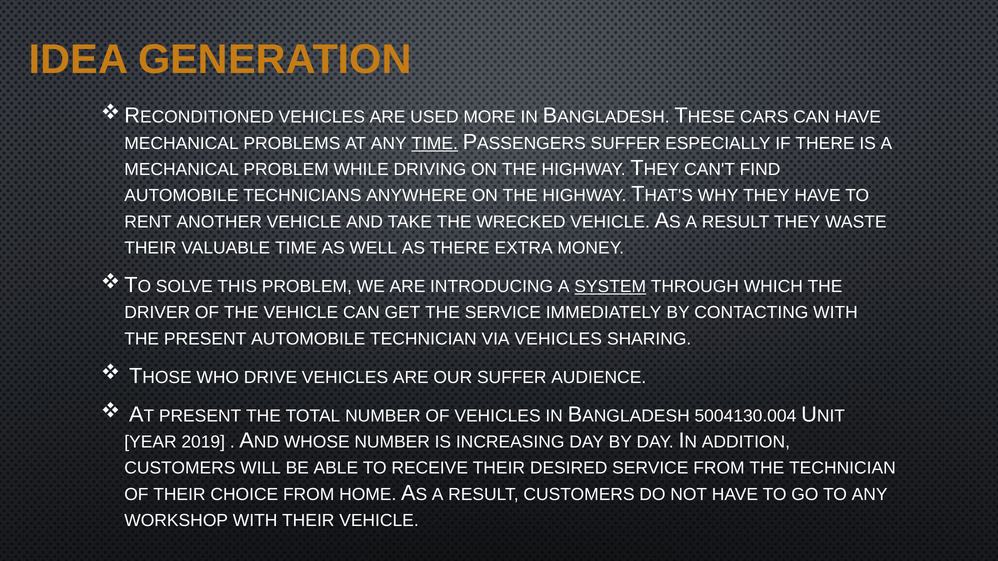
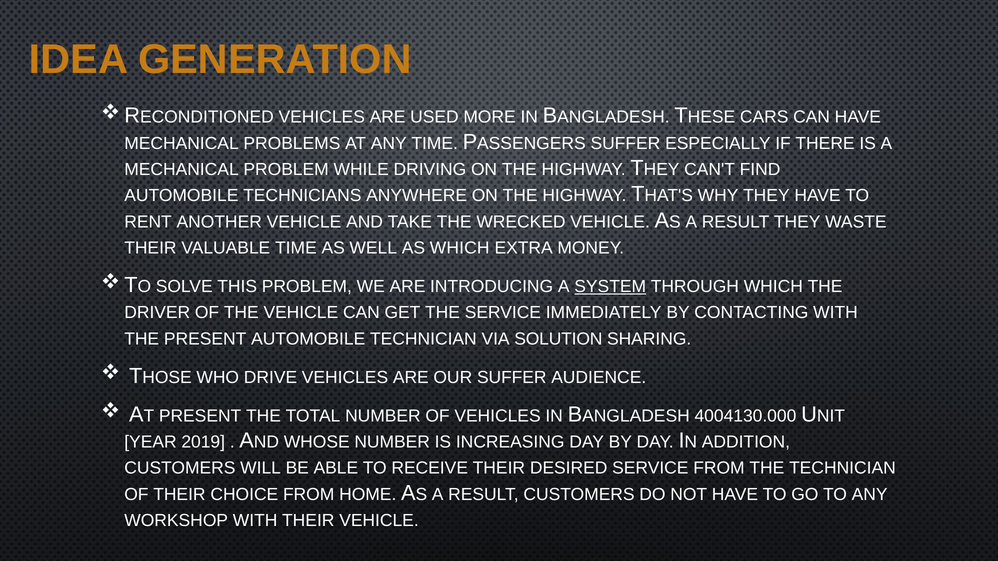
TIME at (435, 143) underline: present -> none
AS THERE: THERE -> WHICH
VIA VEHICLES: VEHICLES -> SOLUTION
5004130.004: 5004130.004 -> 4004130.000
